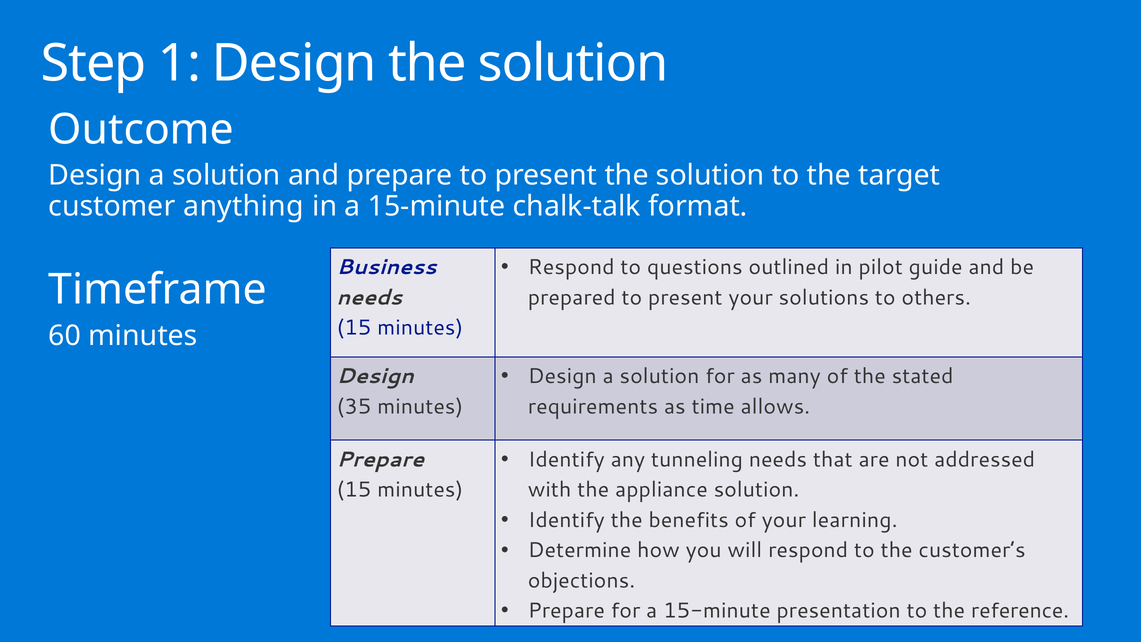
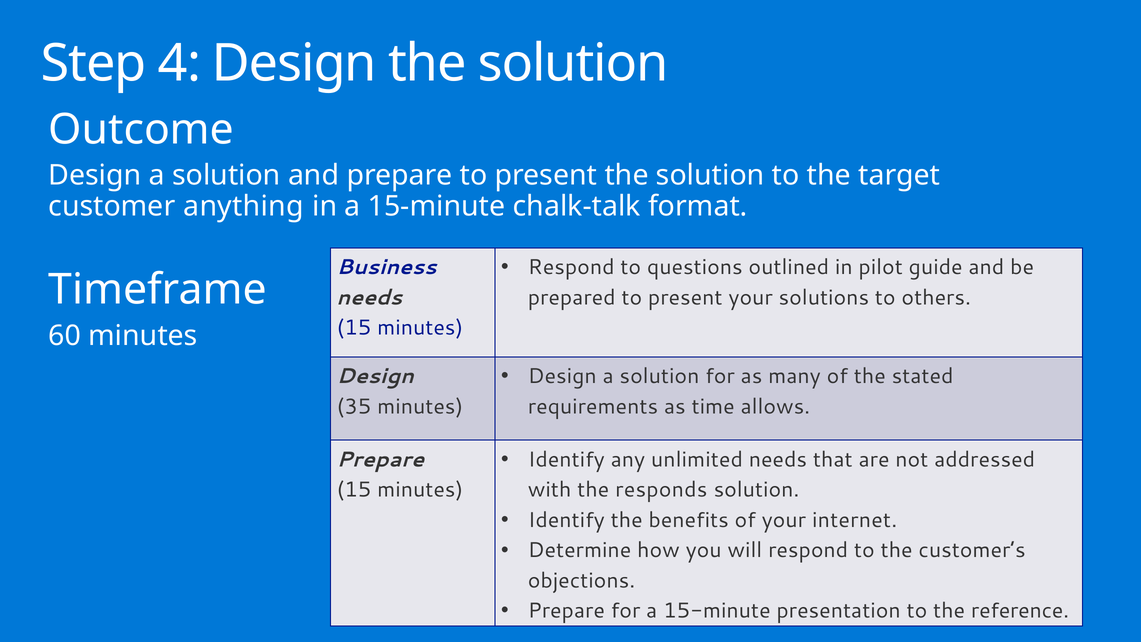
1: 1 -> 4
tunneling: tunneling -> unlimited
appliance: appliance -> responds
learning: learning -> internet
